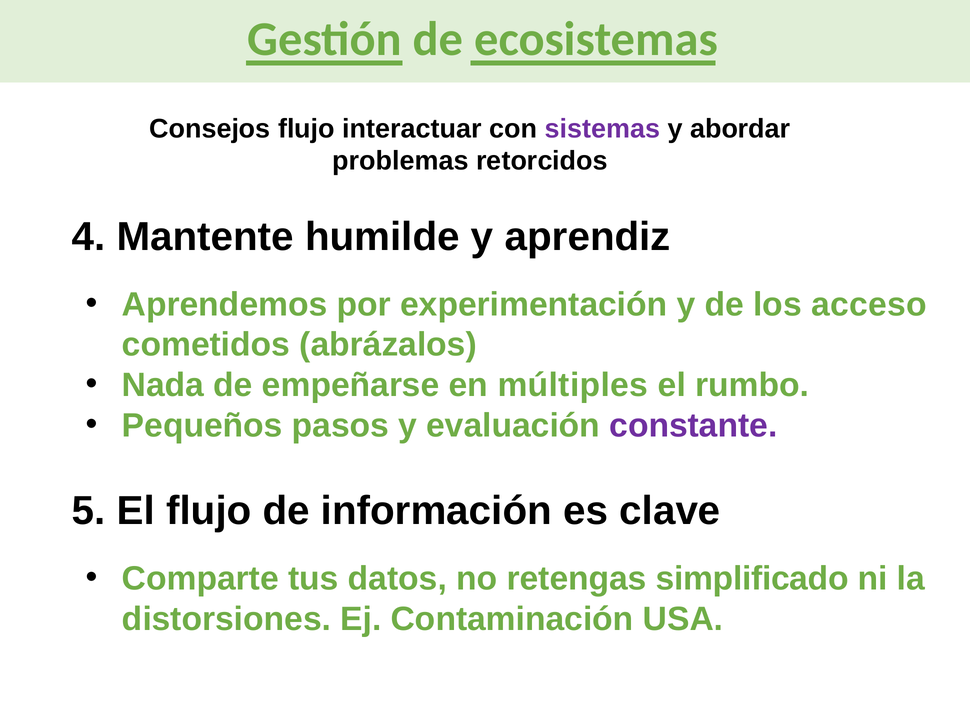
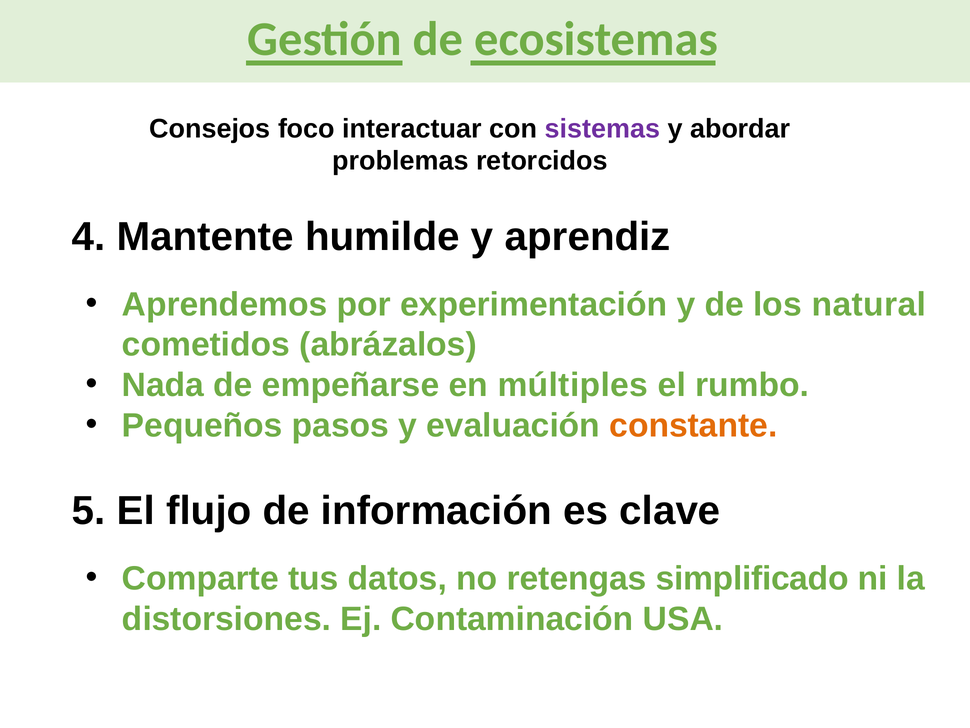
Consejos flujo: flujo -> foco
acceso: acceso -> natural
constante colour: purple -> orange
